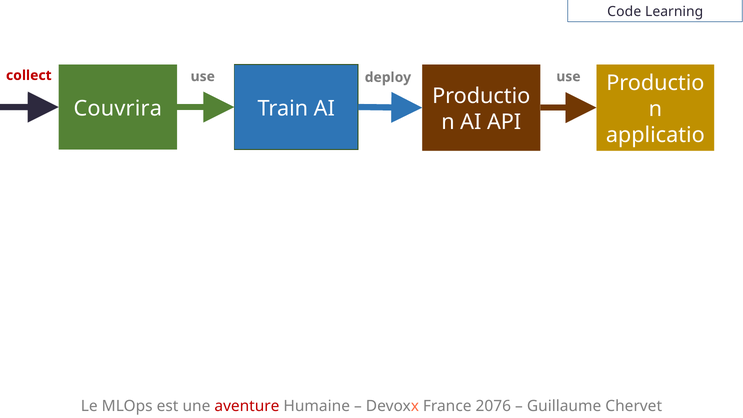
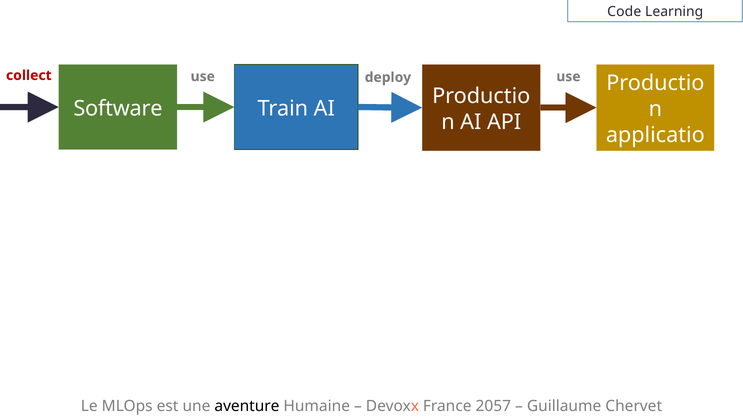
Couvrira: Couvrira -> Software
aventure colour: red -> black
2076: 2076 -> 2057
